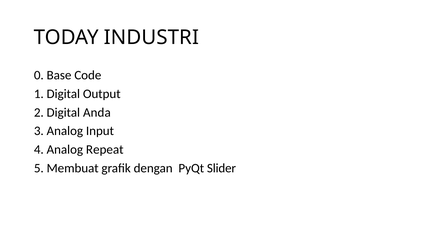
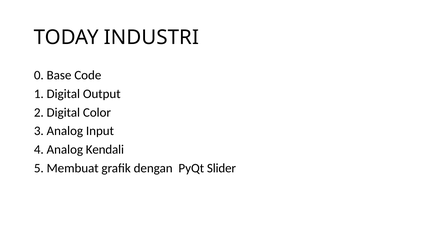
Anda: Anda -> Color
Repeat: Repeat -> Kendali
